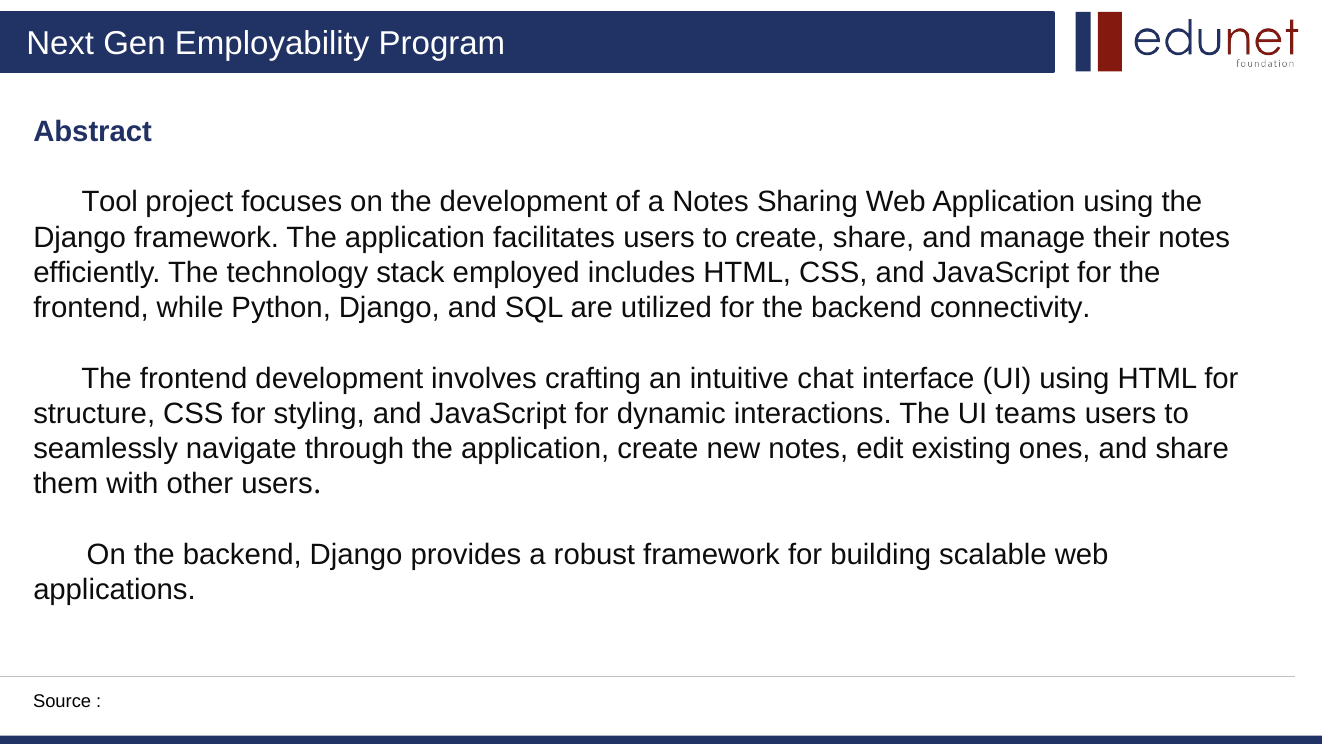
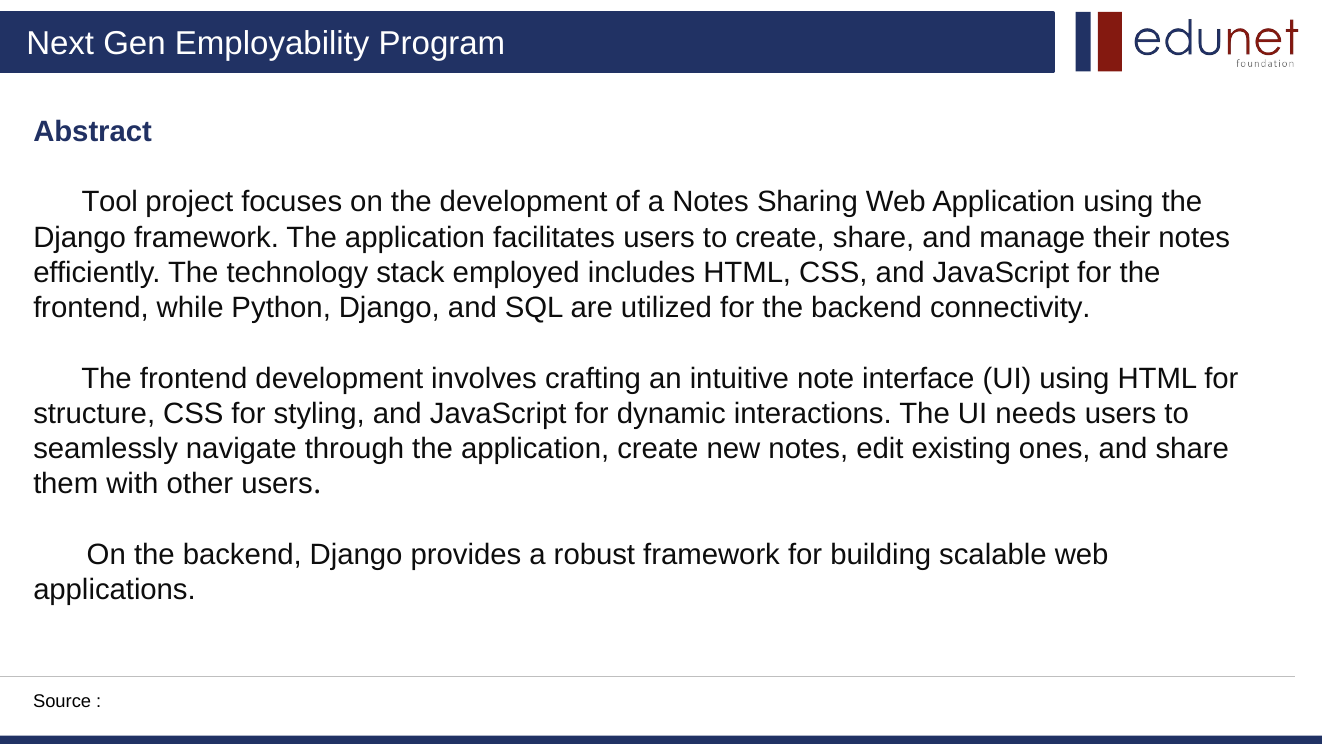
chat: chat -> note
teams: teams -> needs
